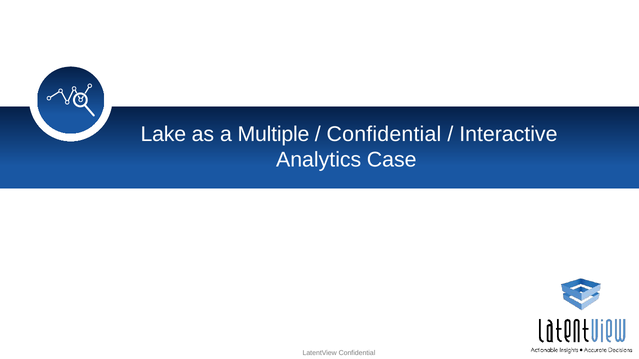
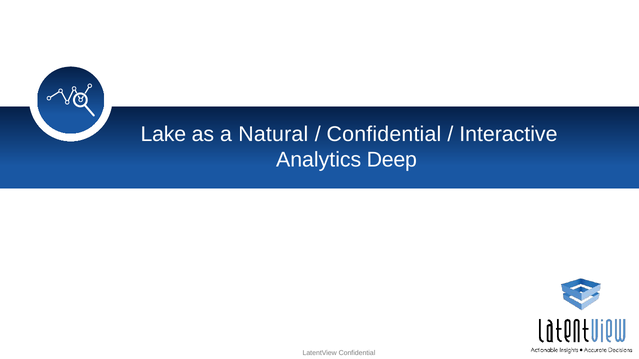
Multiple: Multiple -> Natural
Case: Case -> Deep
